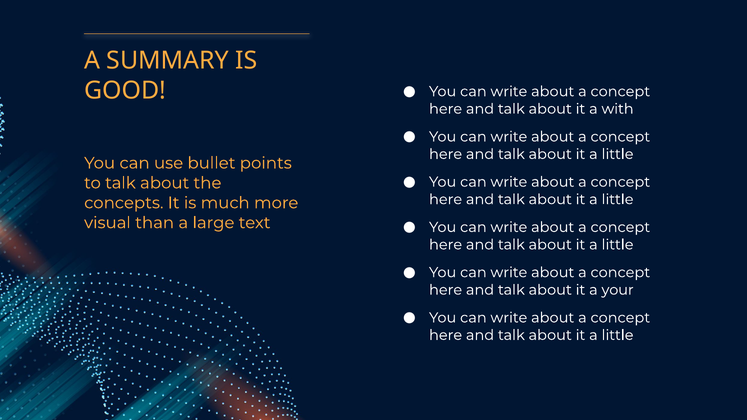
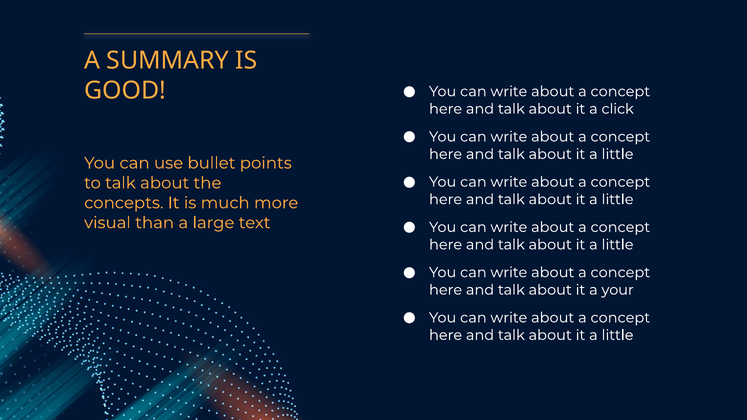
with: with -> click
